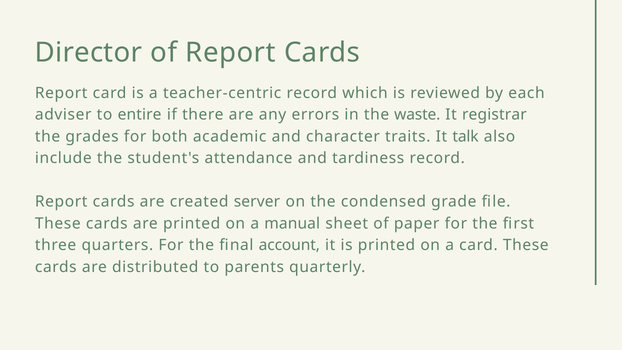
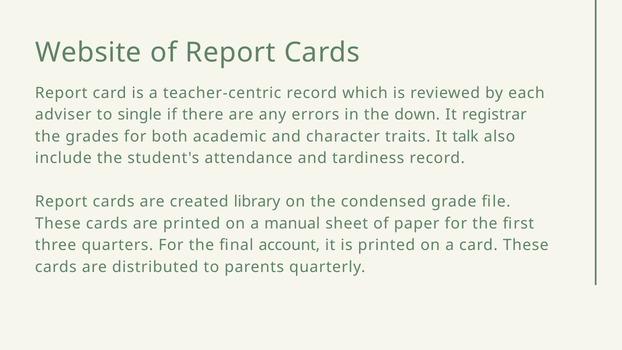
Director: Director -> Website
entire: entire -> single
waste: waste -> down
server: server -> library
